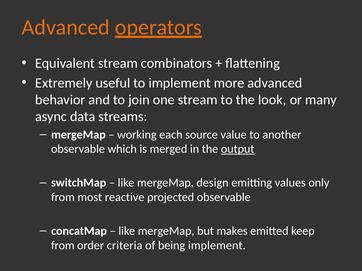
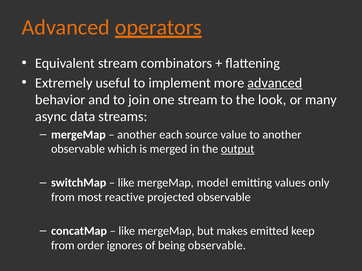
advanced at (275, 83) underline: none -> present
working at (137, 135): working -> another
design: design -> model
criteria: criteria -> ignores
being implement: implement -> observable
